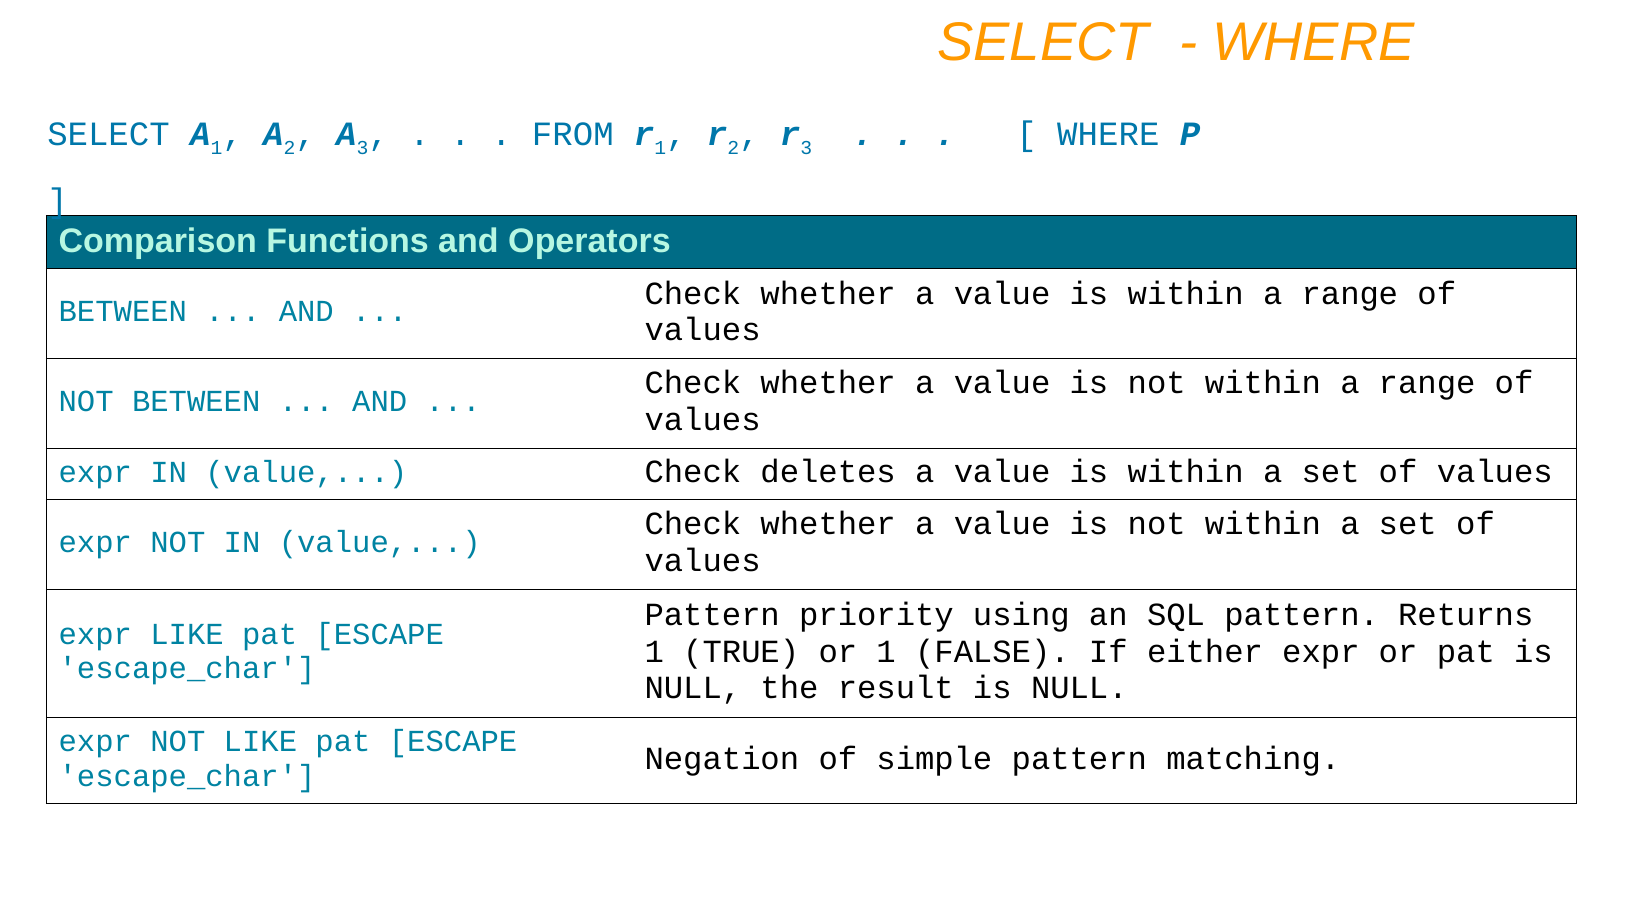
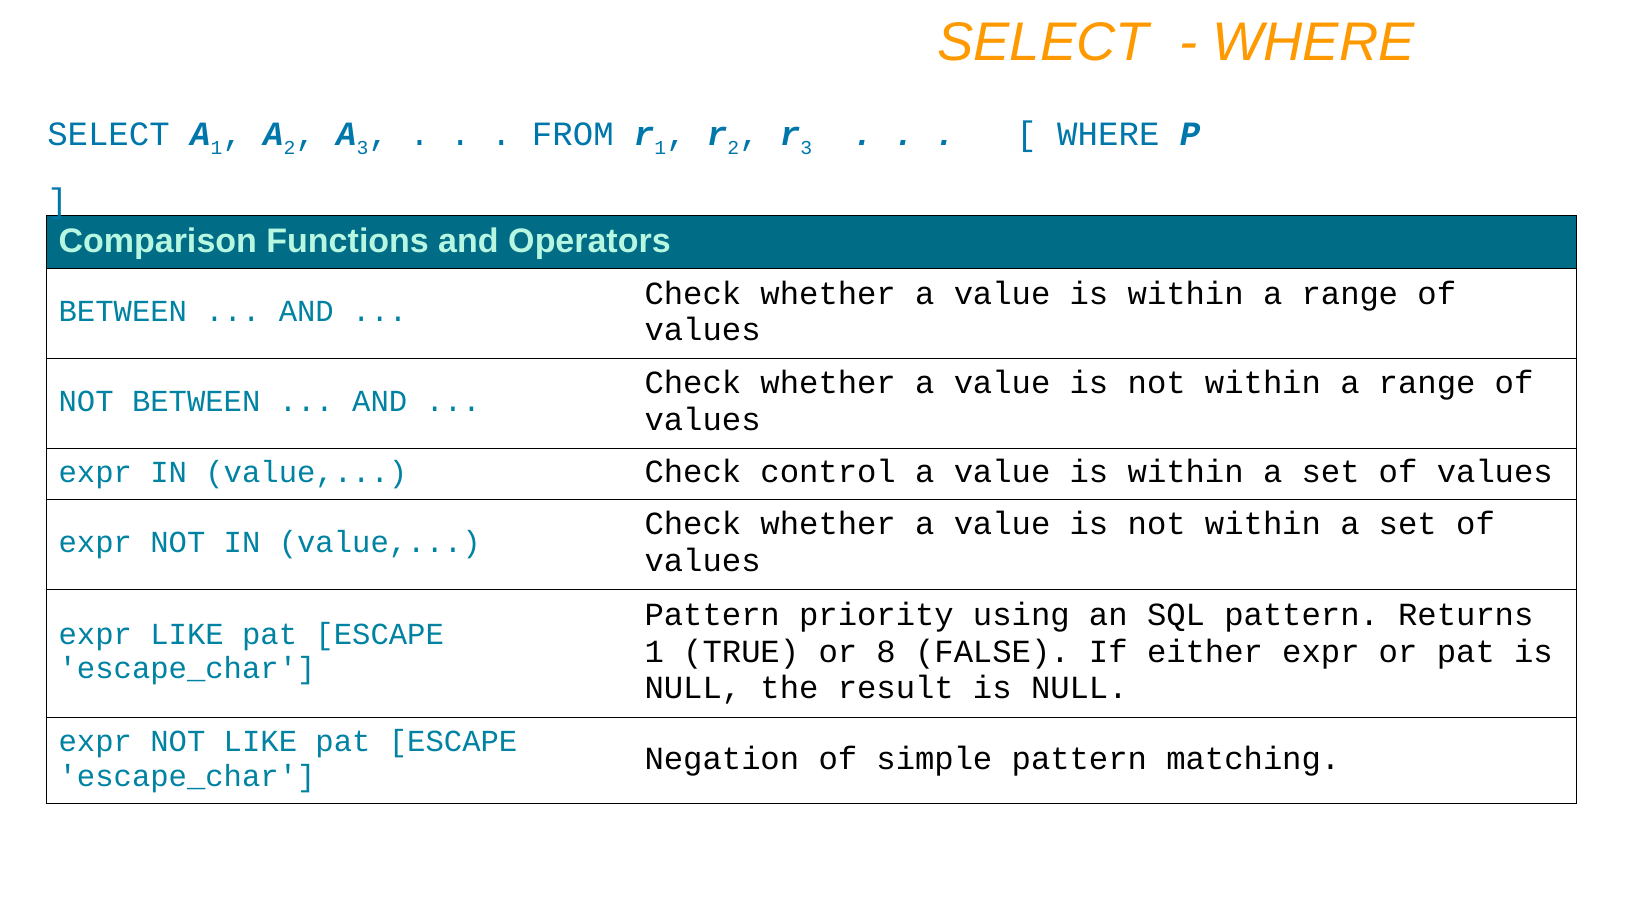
deletes: deletes -> control
or 1: 1 -> 8
